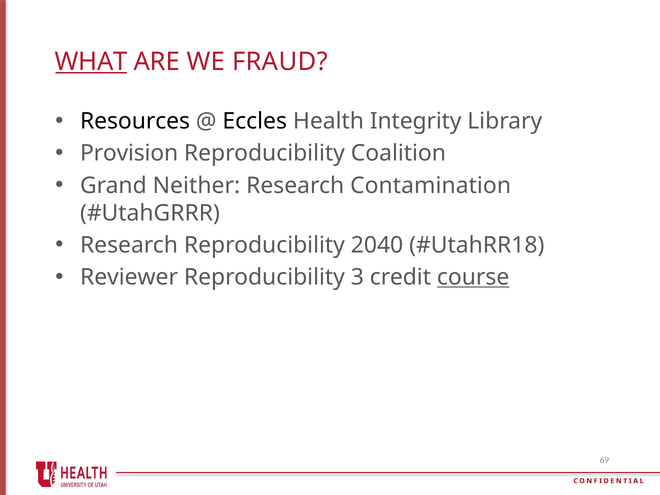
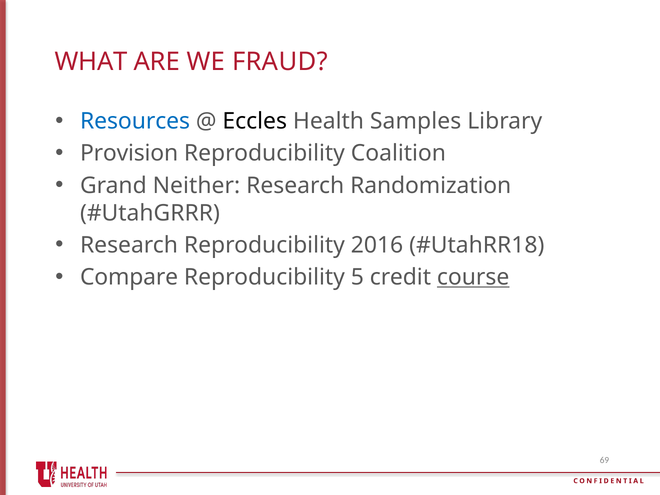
WHAT underline: present -> none
Resources colour: black -> blue
Integrity: Integrity -> Samples
Contamination: Contamination -> Randomization
2040: 2040 -> 2016
Reviewer: Reviewer -> Compare
3: 3 -> 5
